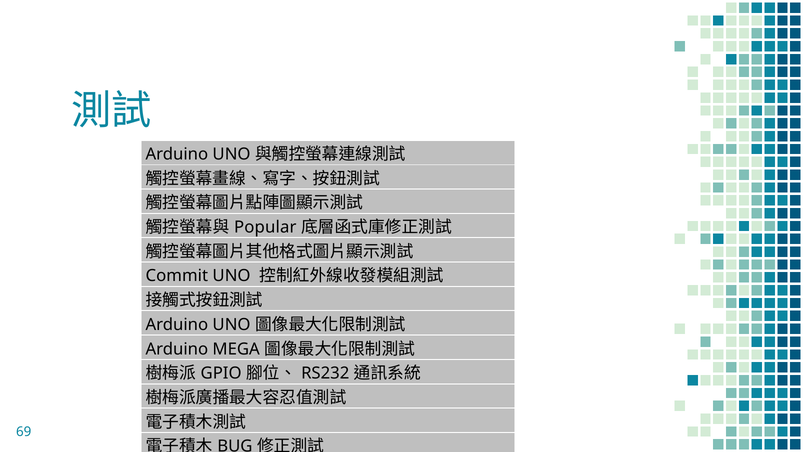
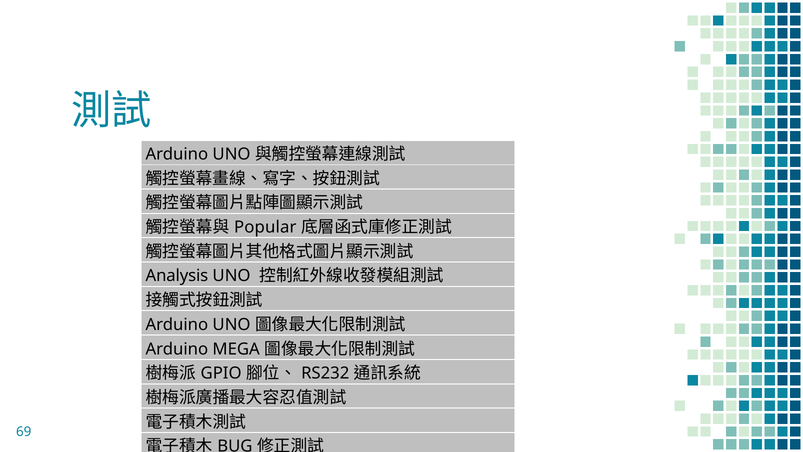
Commit: Commit -> Analysis
